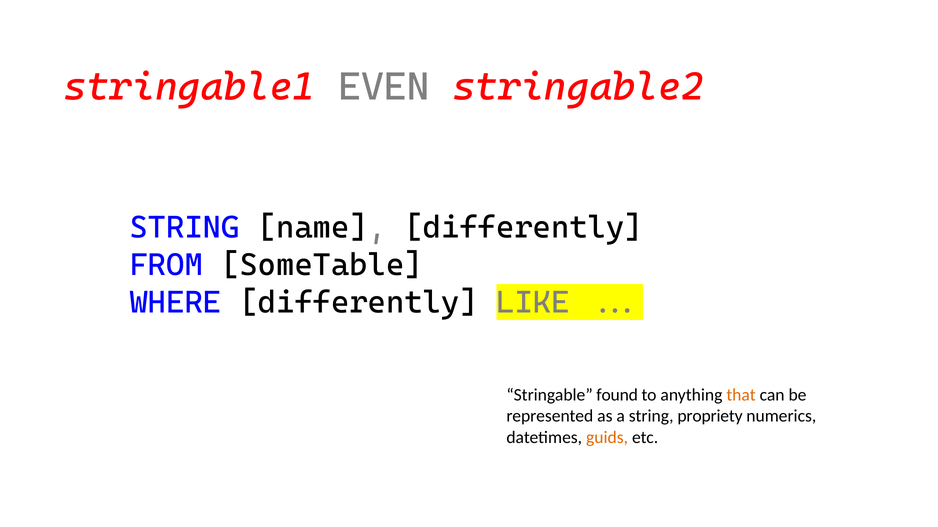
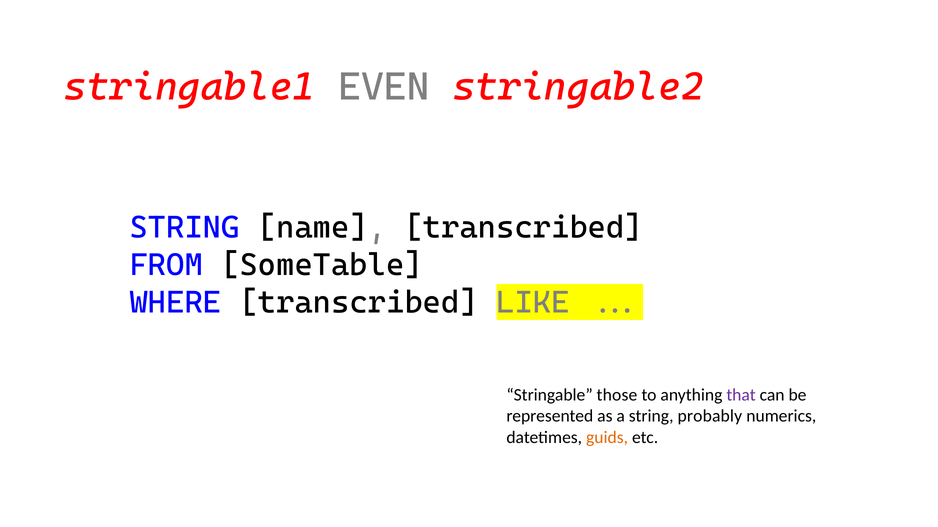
name differently: differently -> transcribed
WHERE differently: differently -> transcribed
found: found -> those
that colour: orange -> purple
propriety: propriety -> probably
